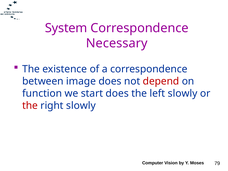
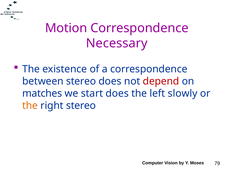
System: System -> Motion
between image: image -> stereo
function: function -> matches
the at (30, 106) colour: red -> orange
right slowly: slowly -> stereo
